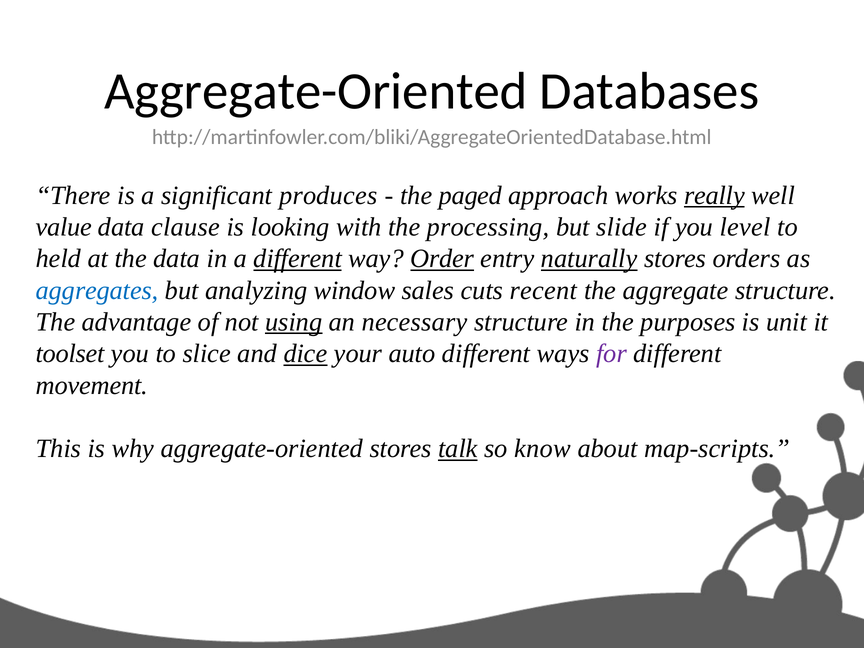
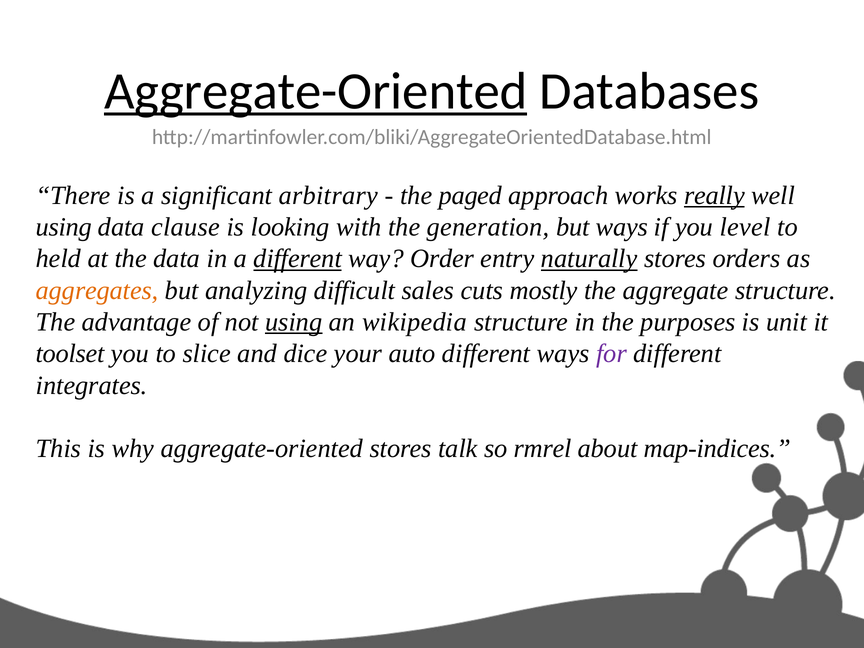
Aggregate-Oriented at (316, 91) underline: none -> present
produces: produces -> arbitrary
value at (64, 227): value -> using
processing: processing -> generation
but slide: slide -> ways
Order underline: present -> none
aggregates colour: blue -> orange
window: window -> difficult
recent: recent -> mostly
necessary: necessary -> wikipedia
dice underline: present -> none
movement: movement -> integrates
talk underline: present -> none
know: know -> rmrel
map-scripts: map-scripts -> map-indices
